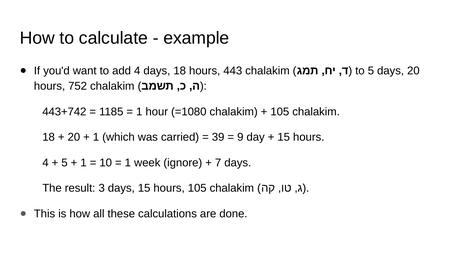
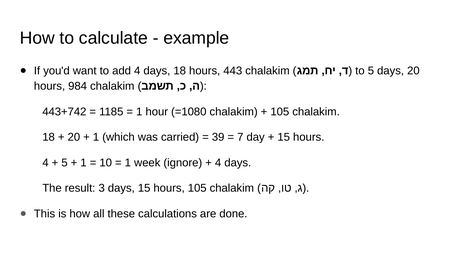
752: 752 -> 984
9: 9 -> 7
7 at (218, 163): 7 -> 4
